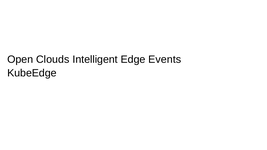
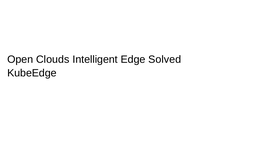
Events: Events -> Solved
